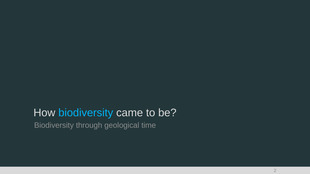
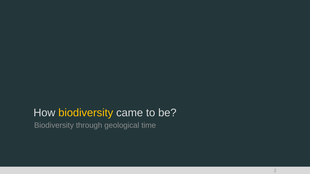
biodiversity at (86, 113) colour: light blue -> yellow
